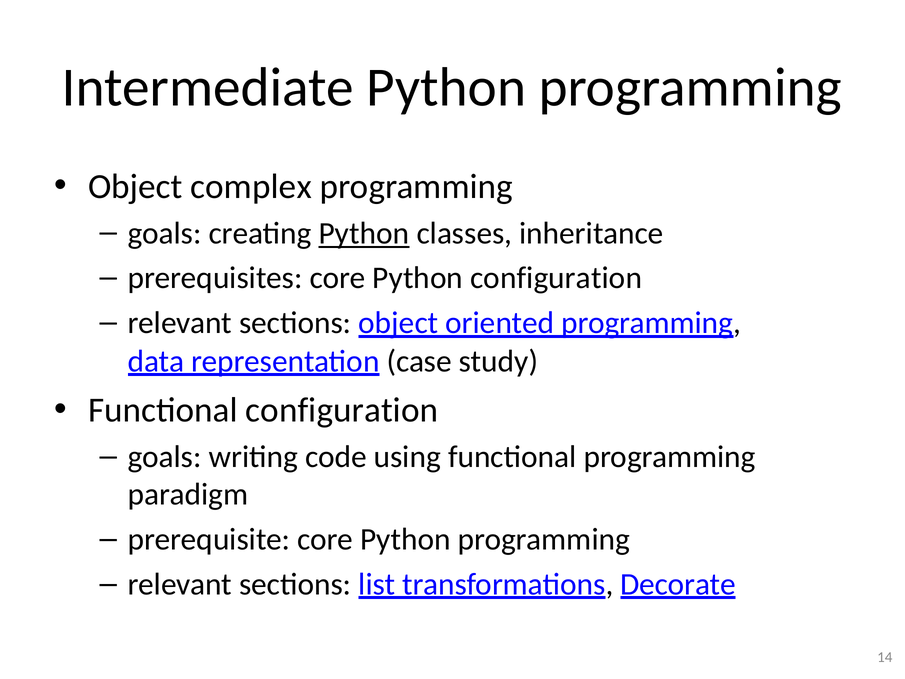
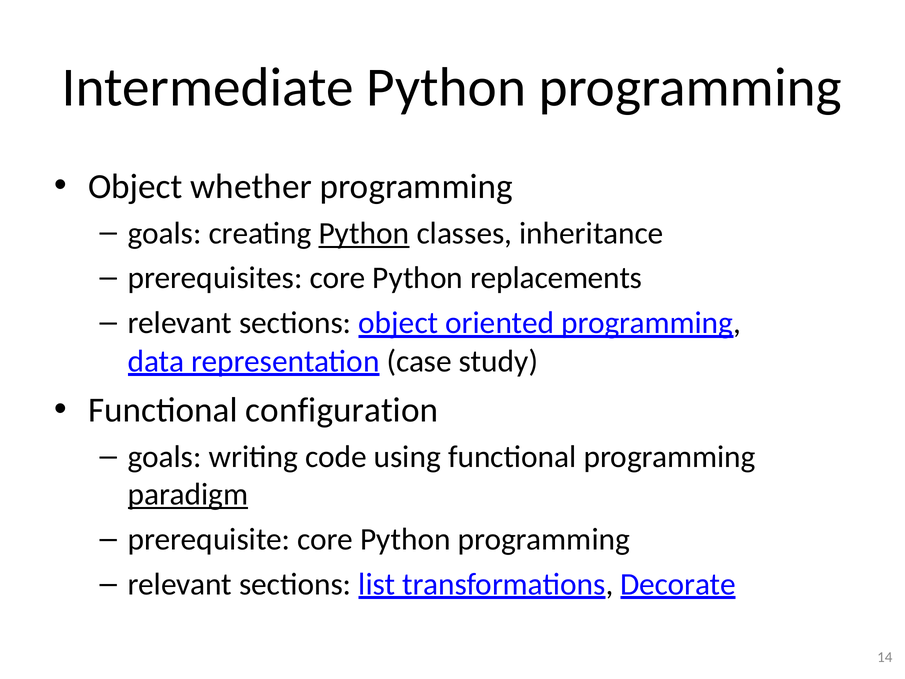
complex: complex -> whether
Python configuration: configuration -> replacements
paradigm underline: none -> present
